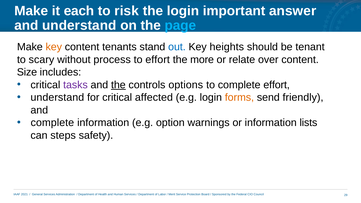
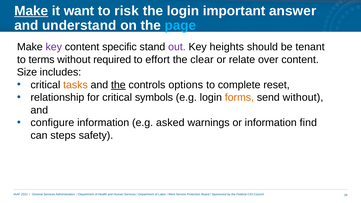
Make at (31, 11) underline: none -> present
each: each -> want
key at (54, 47) colour: orange -> purple
tenants: tenants -> specific
out colour: blue -> purple
scary: scary -> terms
process: process -> required
more: more -> clear
tasks colour: purple -> orange
complete effort: effort -> reset
understand at (57, 97): understand -> relationship
affected: affected -> symbols
send friendly: friendly -> without
complete at (52, 123): complete -> configure
option: option -> asked
lists: lists -> find
